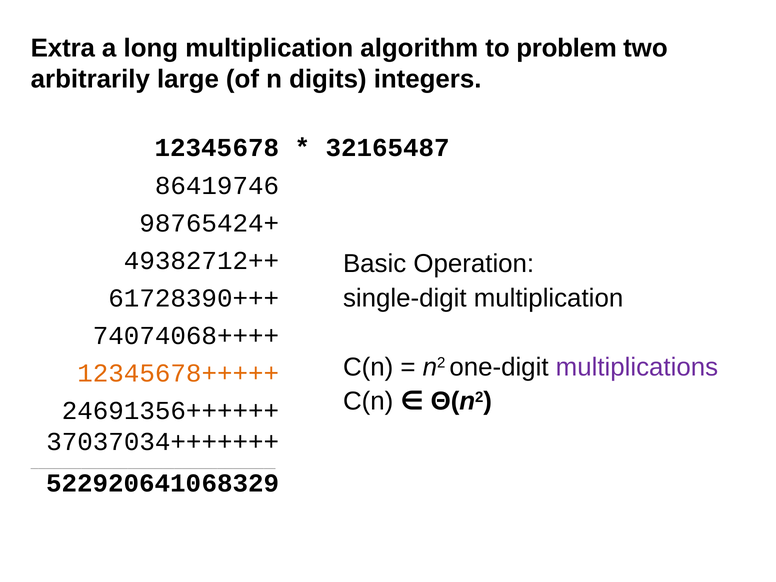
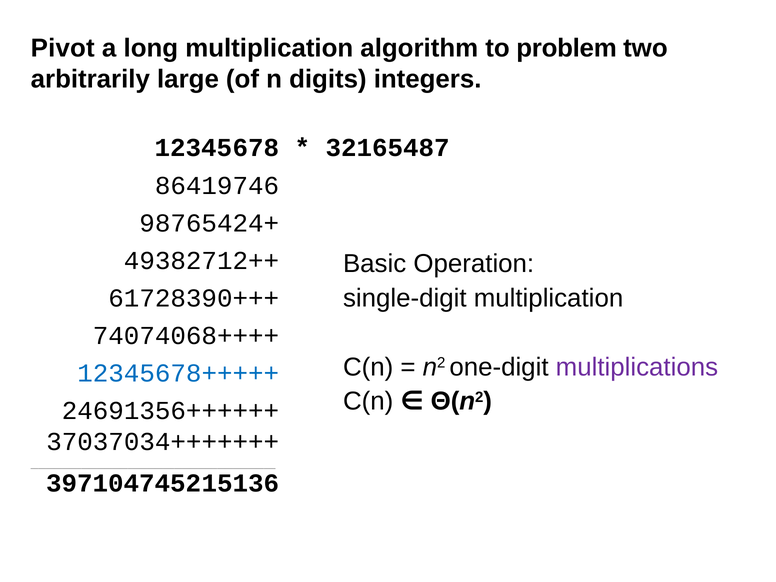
Extra: Extra -> Pivot
12345678+++++ colour: orange -> blue
522920641068329: 522920641068329 -> 397104745215136
